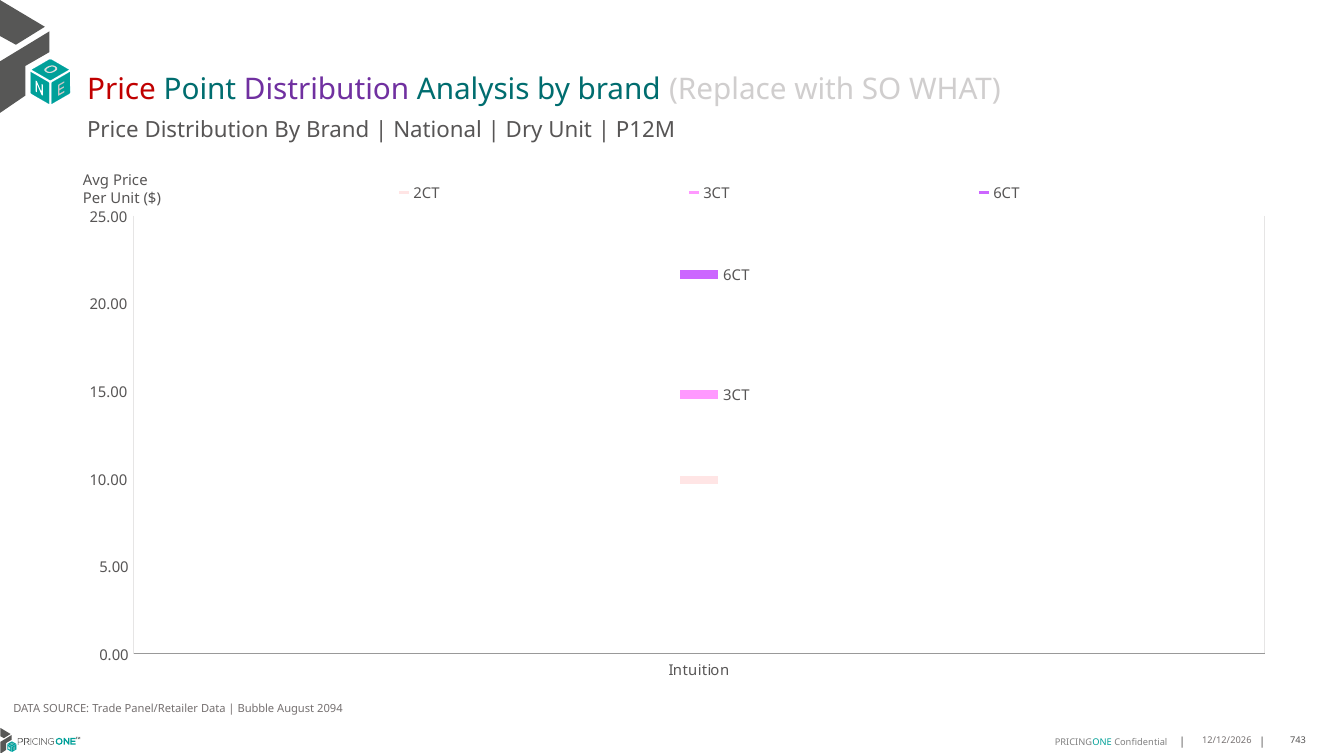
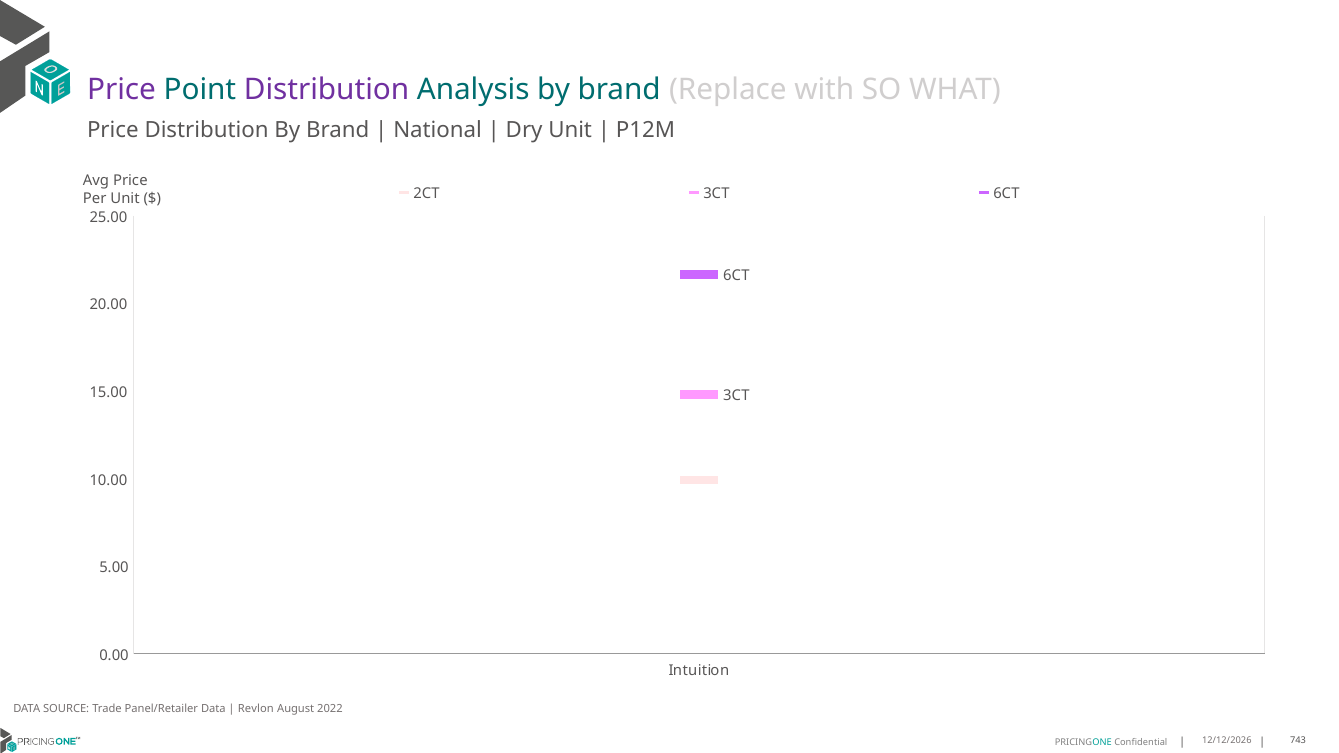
Price at (122, 90) colour: red -> purple
Bubble: Bubble -> Revlon
2094: 2094 -> 2022
